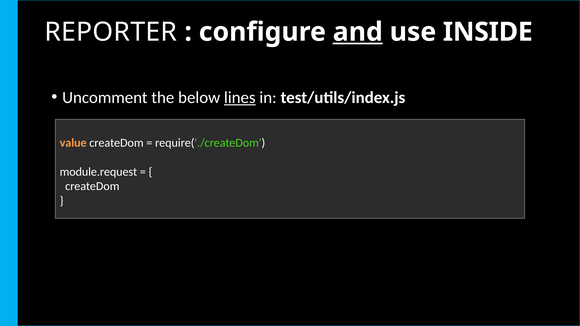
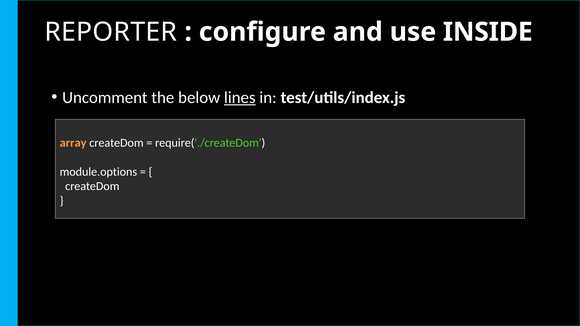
and underline: present -> none
value: value -> array
module.request: module.request -> module.options
